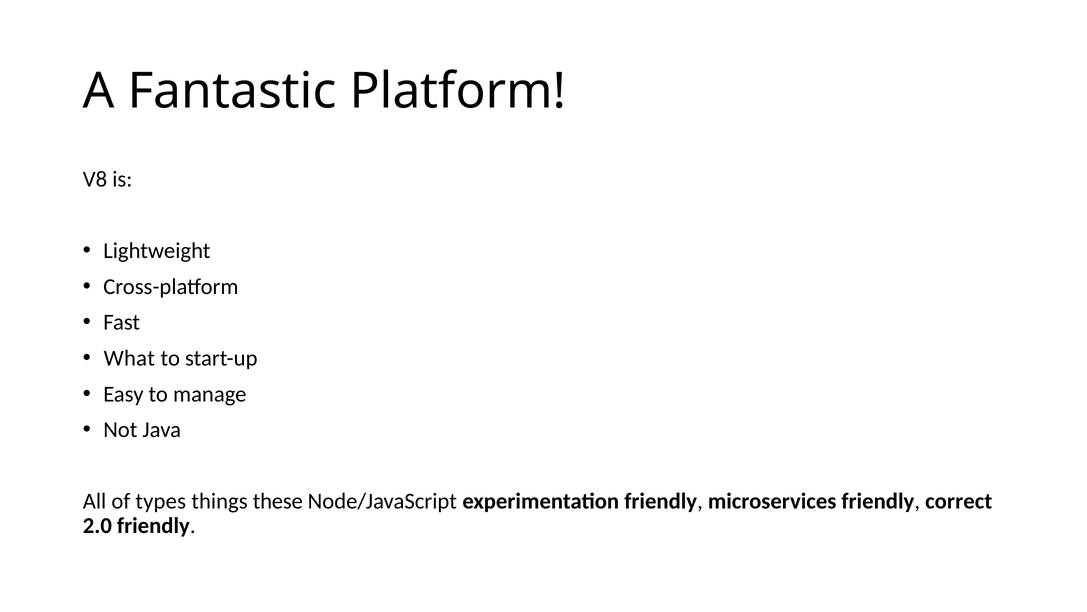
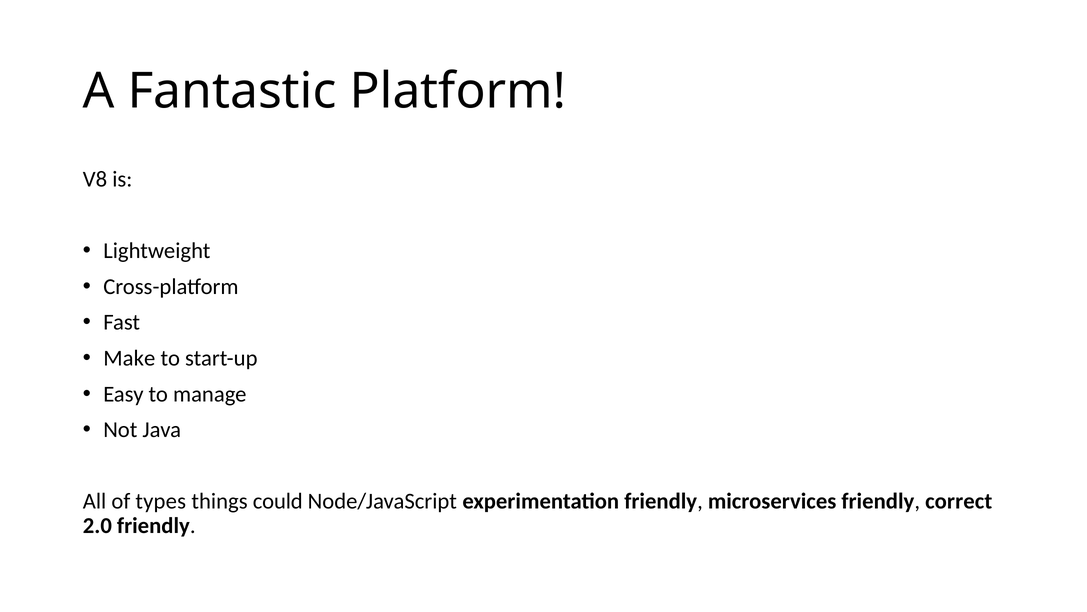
What: What -> Make
these: these -> could
